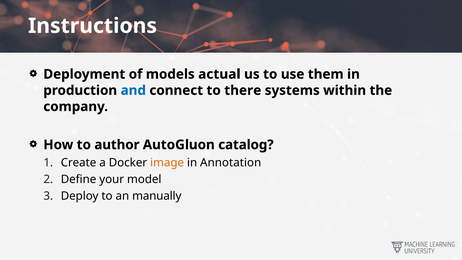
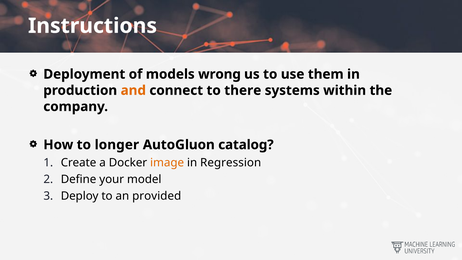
actual: actual -> wrong
and colour: blue -> orange
author: author -> longer
Annotation: Annotation -> Regression
manually: manually -> provided
